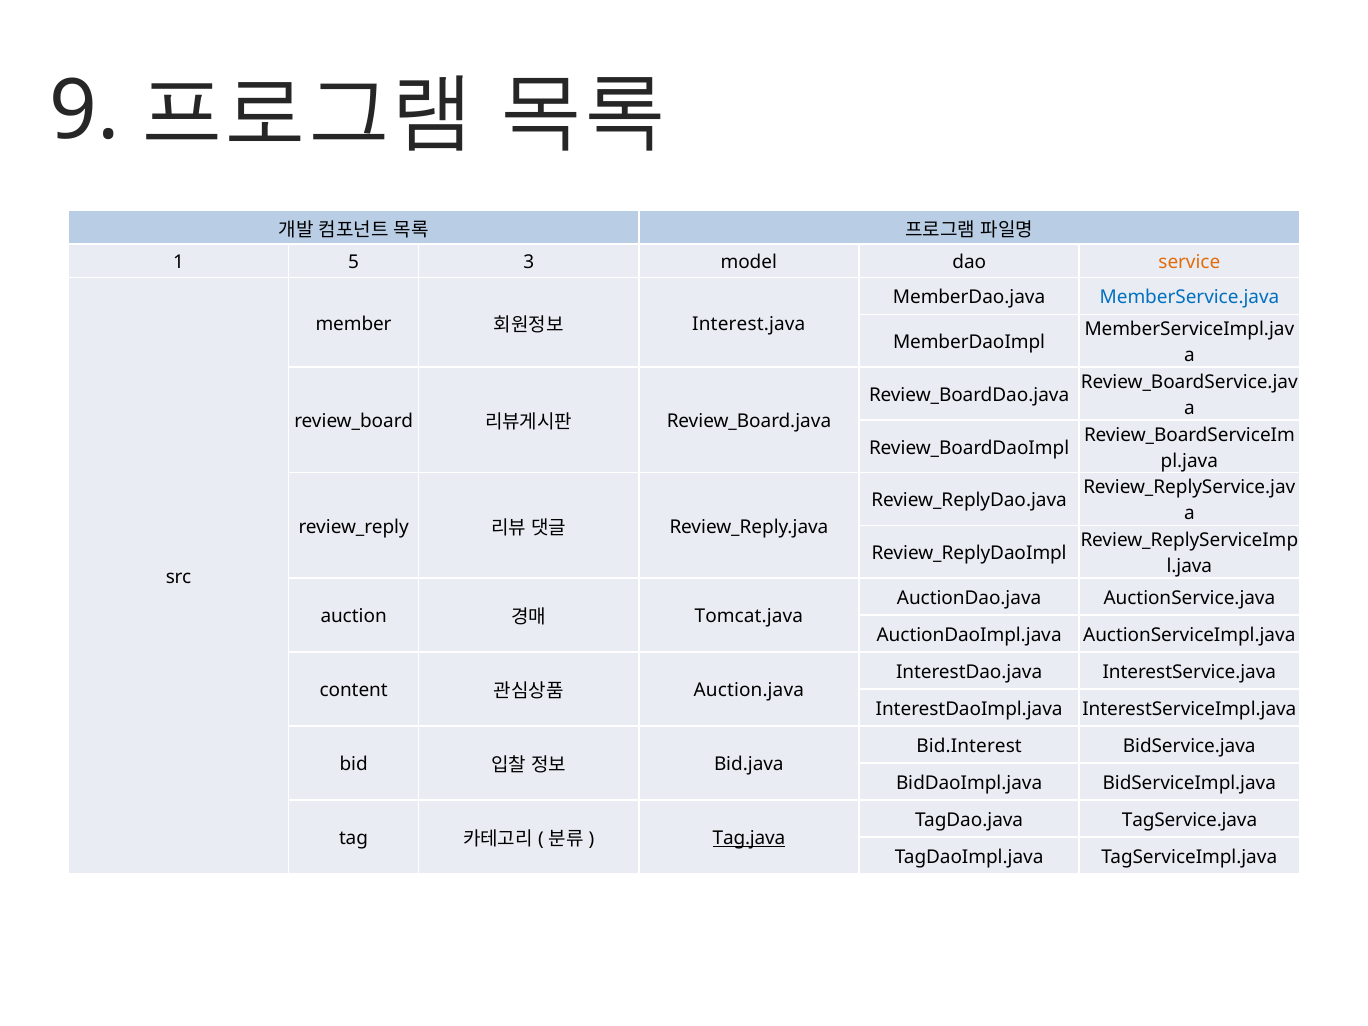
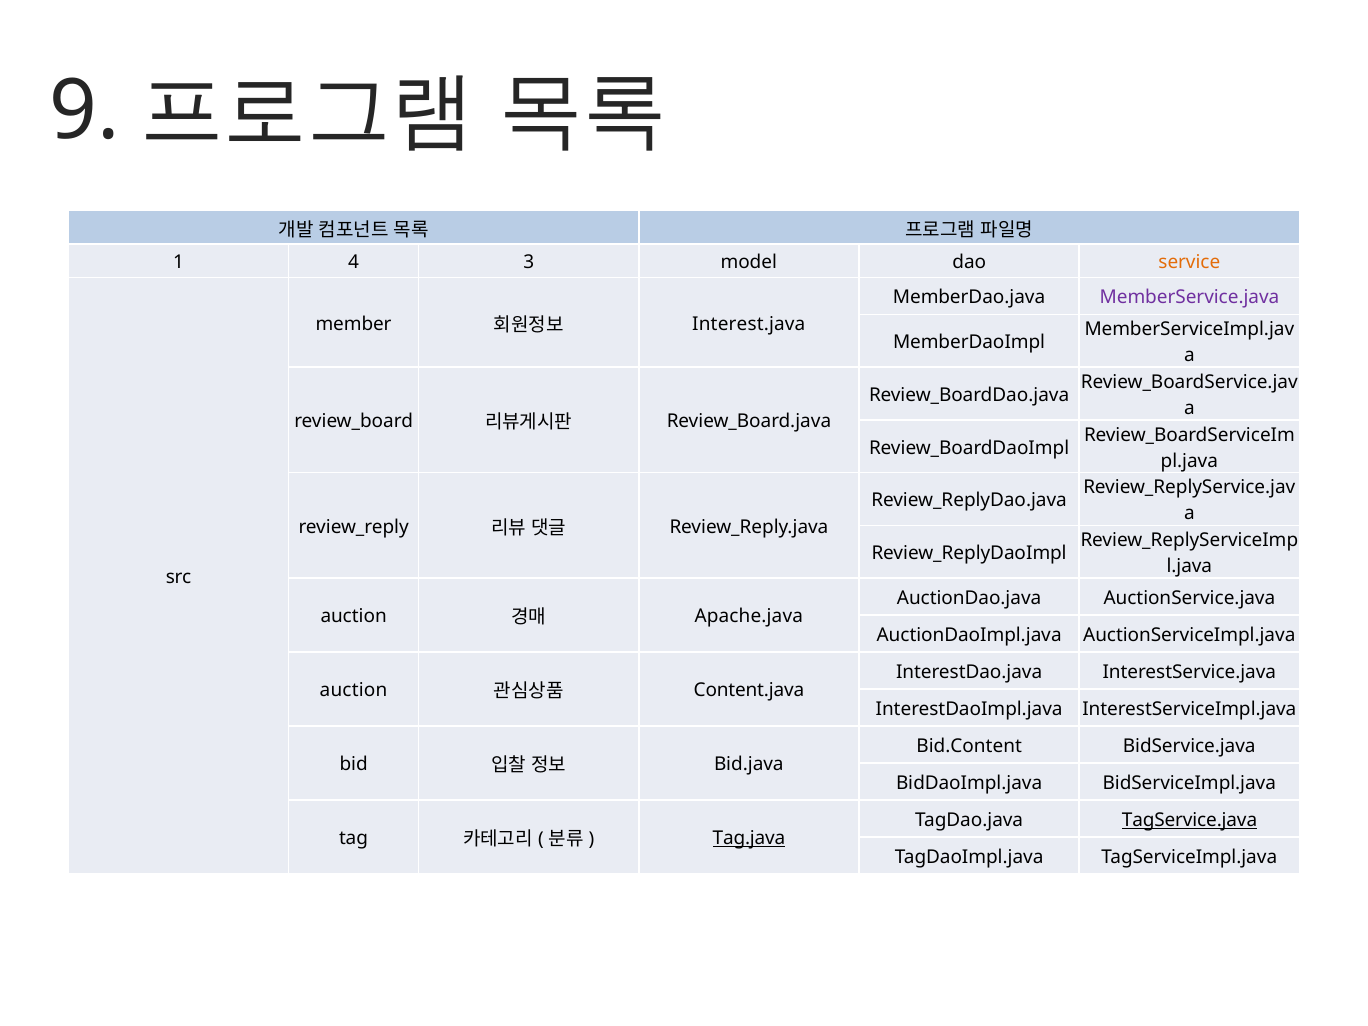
5: 5 -> 4
MemberService.java colour: blue -> purple
Tomcat.java: Tomcat.java -> Apache.java
content at (354, 691): content -> auction
Auction.java: Auction.java -> Content.java
Bid.Interest: Bid.Interest -> Bid.Content
TagService.java underline: none -> present
